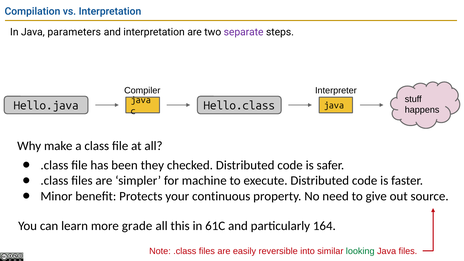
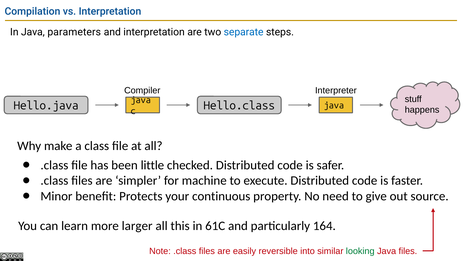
separate colour: purple -> blue
they: they -> little
grade: grade -> larger
